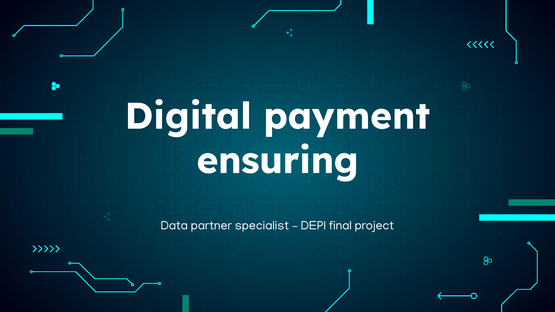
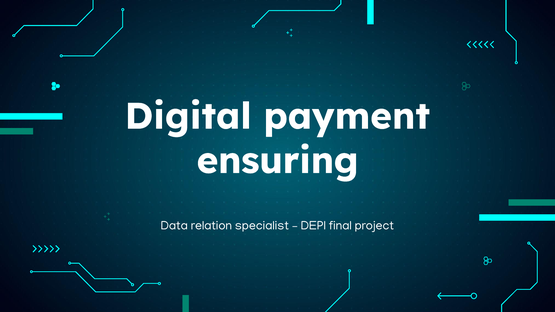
partner: partner -> relation
